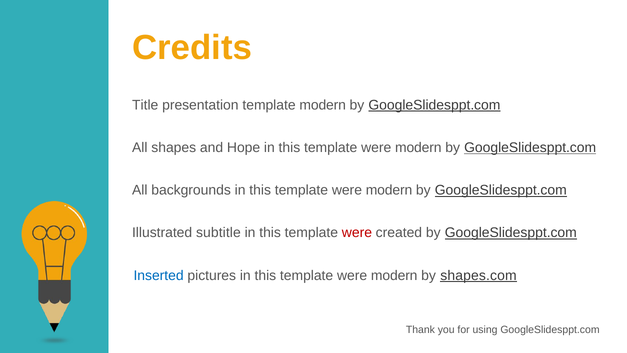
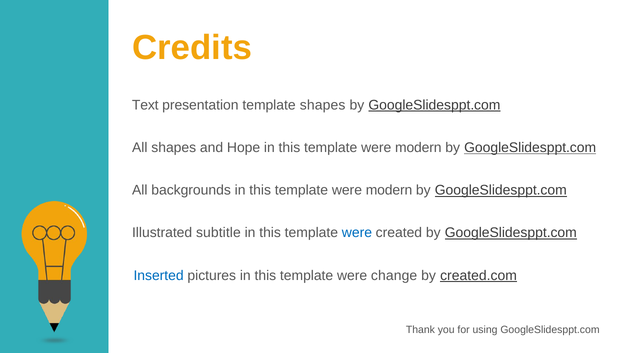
Title: Title -> Text
template modern: modern -> shapes
were at (357, 233) colour: red -> blue
modern at (394, 275): modern -> change
shapes.com: shapes.com -> created.com
